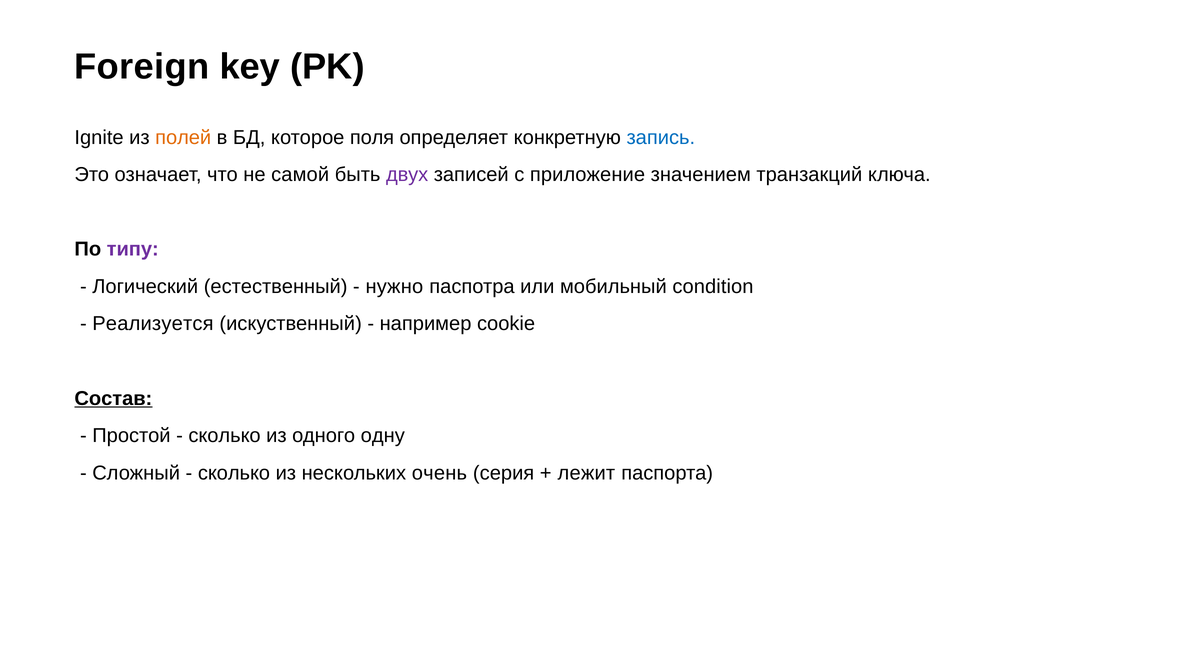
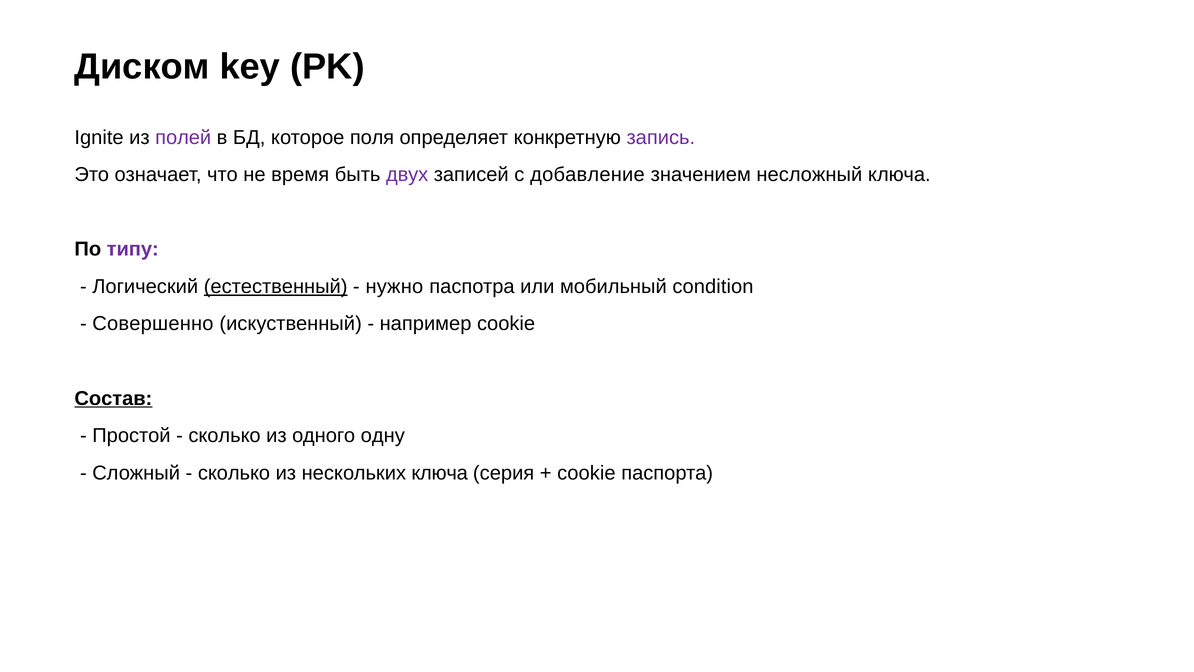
Foreign: Foreign -> Диском
полей colour: orange -> purple
запись colour: blue -> purple
самой: самой -> время
приложение: приложение -> добавление
транзакций: транзакций -> несложный
естественный underline: none -> present
Реализуется: Реализуется -> Совершенно
нескольких очень: очень -> ключа
лежит at (586, 473): лежит -> cookie
